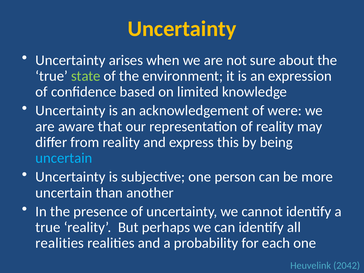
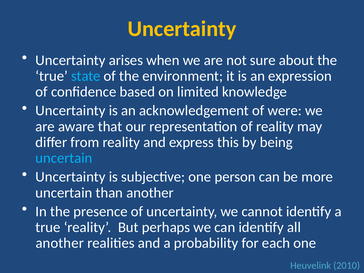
state colour: light green -> light blue
realities at (60, 243): realities -> another
2042: 2042 -> 2010
